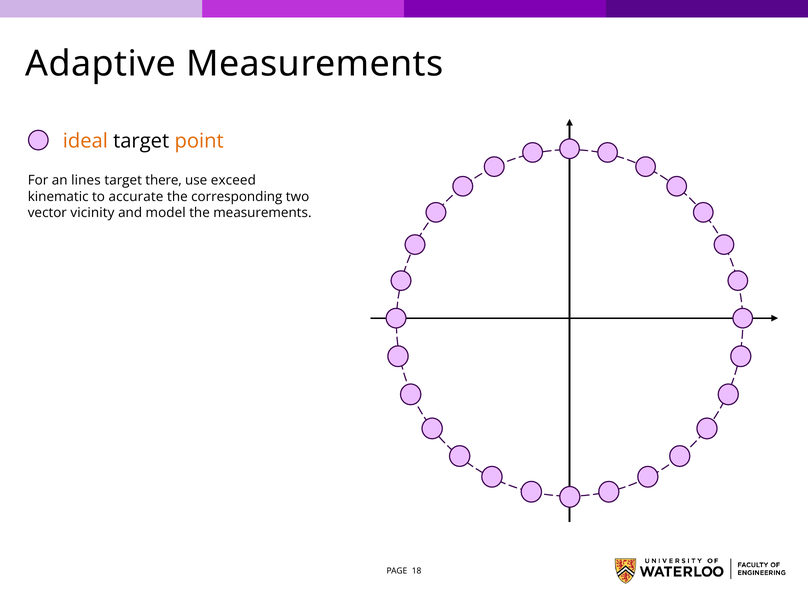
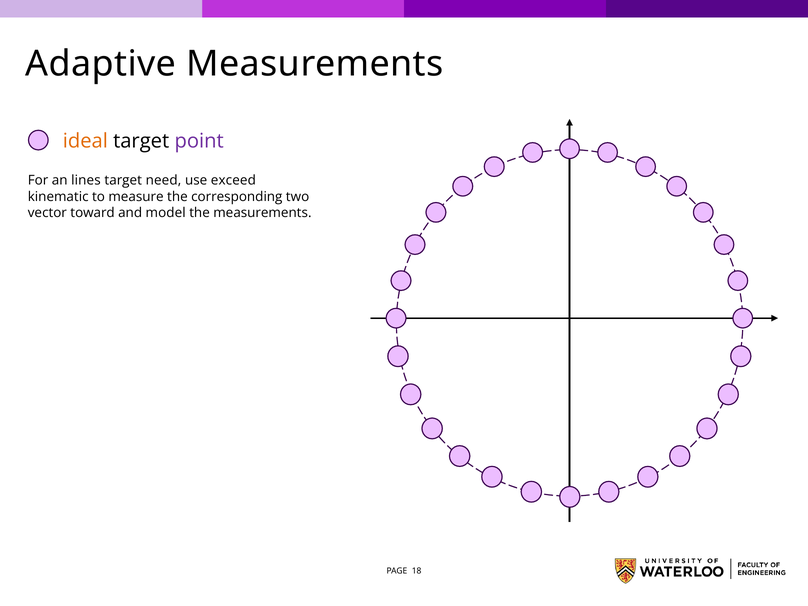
point colour: orange -> purple
there: there -> need
accurate: accurate -> measure
vicinity: vicinity -> toward
